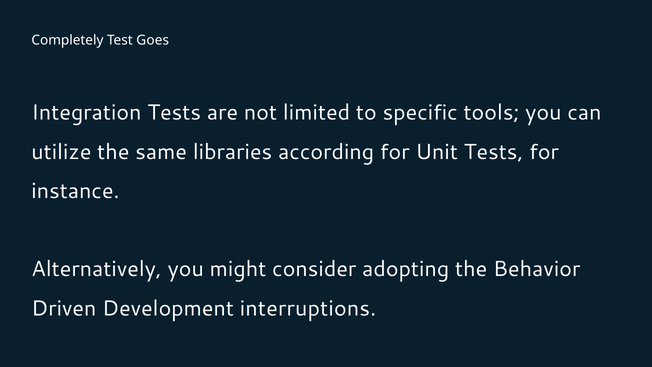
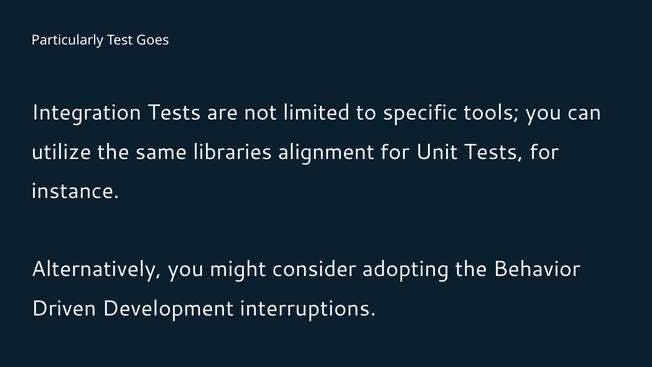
Completely: Completely -> Particularly
according: according -> alignment
